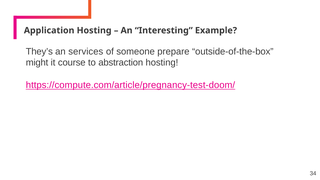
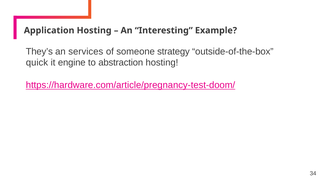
prepare: prepare -> strategy
might: might -> quick
course: course -> engine
https://compute.com/article/pregnancy-test-doom/: https://compute.com/article/pregnancy-test-doom/ -> https://hardware.com/article/pregnancy-test-doom/
